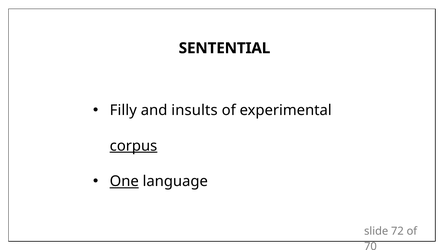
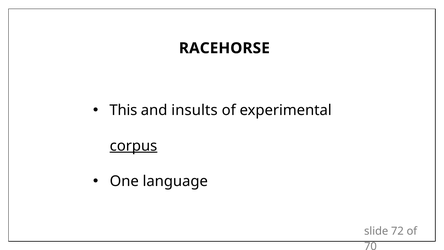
SENTENTIAL: SENTENTIAL -> RACEHORSE
Filly: Filly -> This
One underline: present -> none
